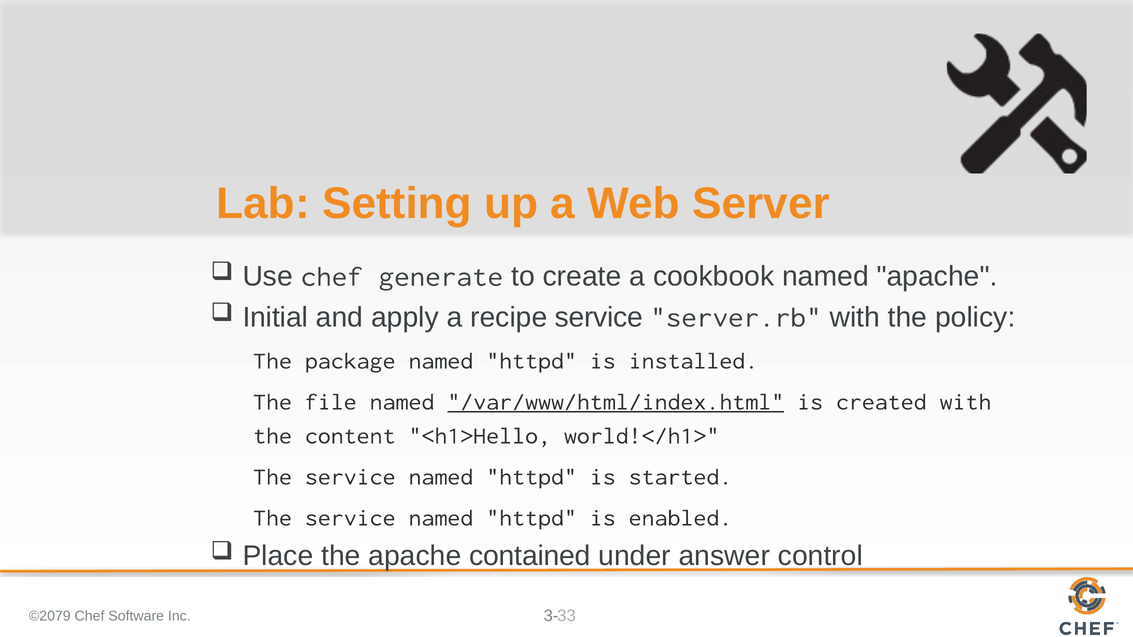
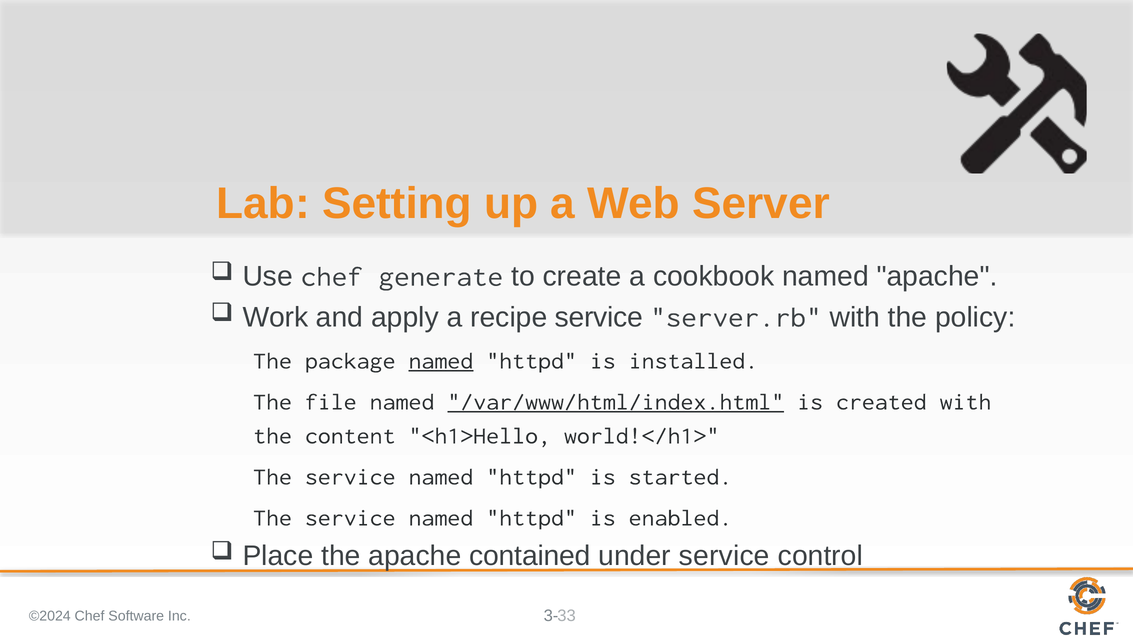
Initial: Initial -> Work
named at (441, 361) underline: none -> present
under answer: answer -> service
©2079: ©2079 -> ©2024
